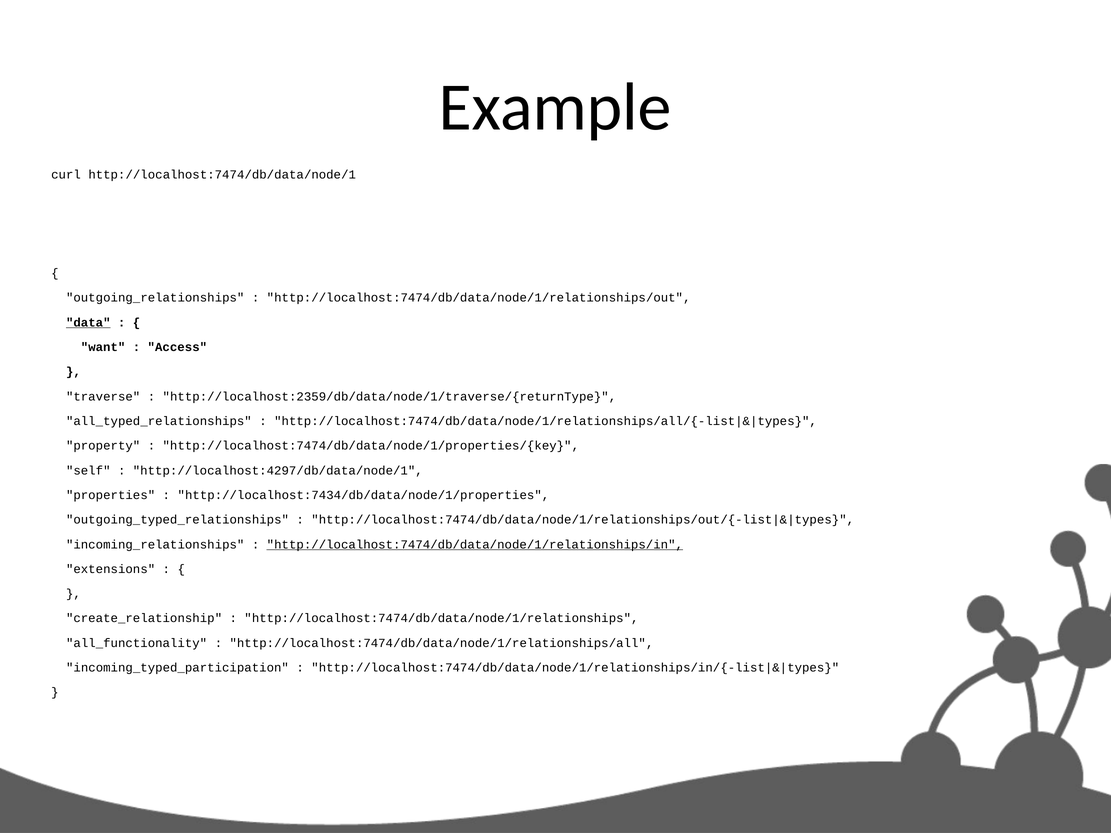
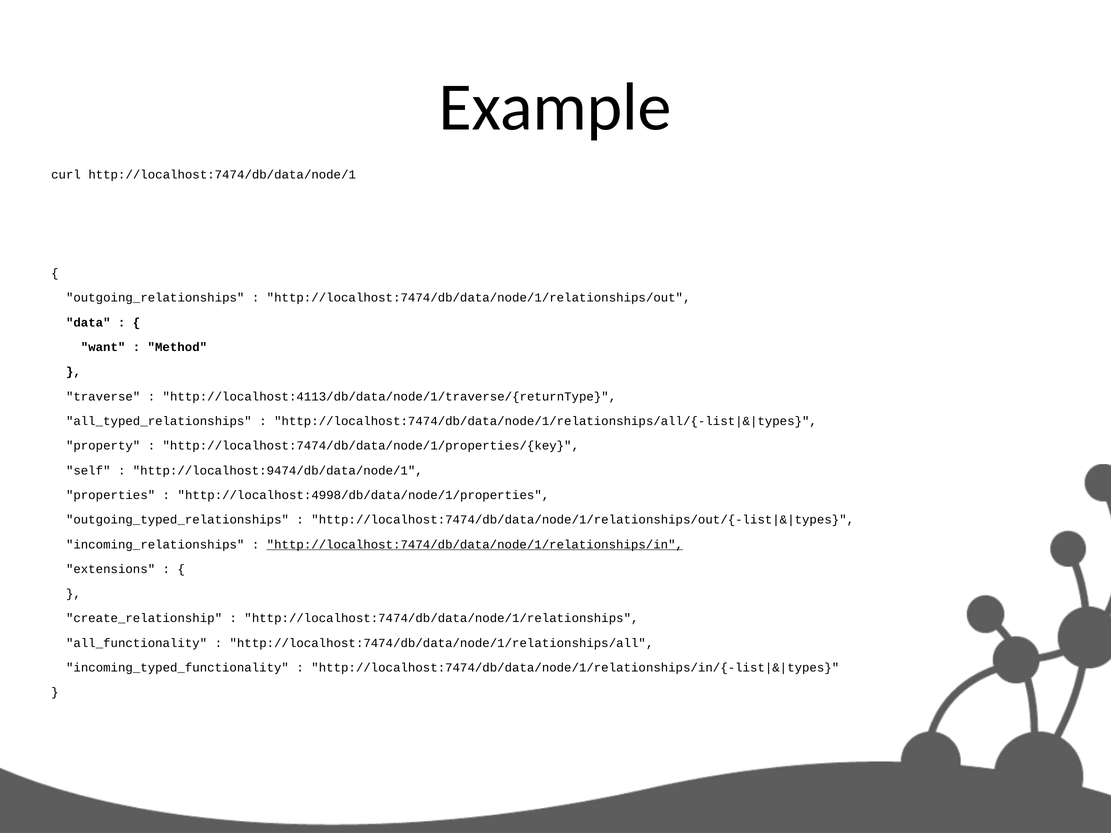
data underline: present -> none
Access: Access -> Method
http://localhost:2359/db/data/node/1/traverse/{returnType: http://localhost:2359/db/data/node/1/traverse/{returnType -> http://localhost:4113/db/data/node/1/traverse/{returnType
http://localhost:4297/db/data/node/1: http://localhost:4297/db/data/node/1 -> http://localhost:9474/db/data/node/1
http://localhost:7434/db/data/node/1/properties: http://localhost:7434/db/data/node/1/properties -> http://localhost:4998/db/data/node/1/properties
incoming_typed_participation: incoming_typed_participation -> incoming_typed_functionality
